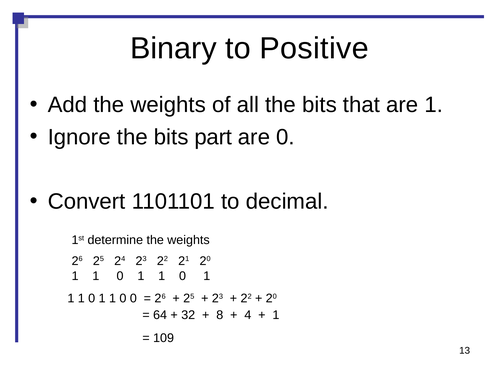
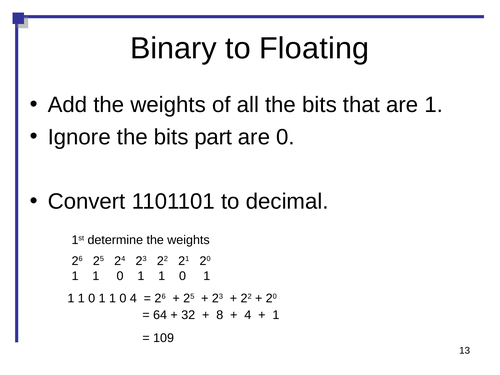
Positive: Positive -> Floating
0 0: 0 -> 4
